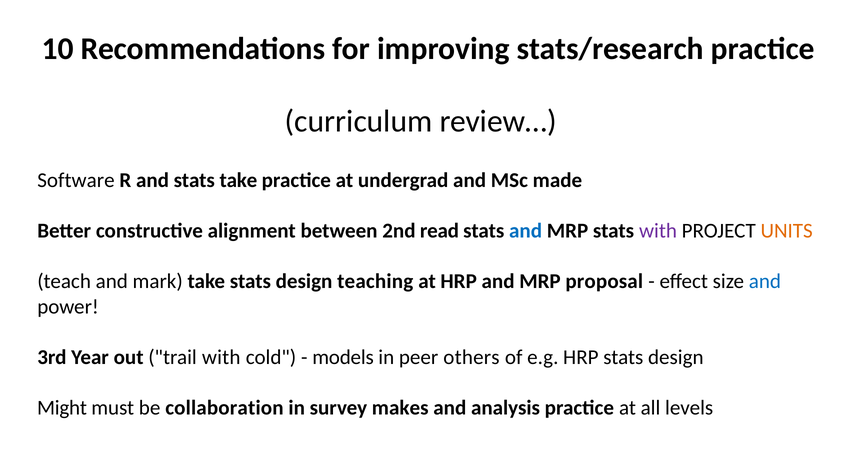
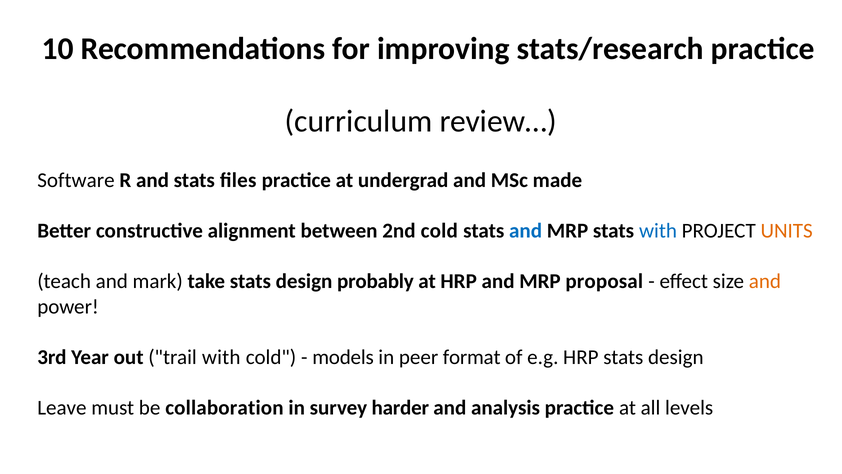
stats take: take -> ﬁles
2nd read: read -> cold
with at (658, 231) colour: purple -> blue
teaching: teaching -> probably
and at (765, 281) colour: blue -> orange
others: others -> format
Might: Might -> Leave
makes: makes -> harder
